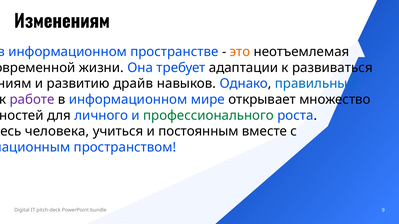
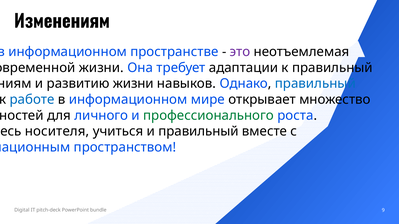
это colour: orange -> purple
к развиваться: развиваться -> правильный
развитию драйв: драйв -> жизни
работе colour: purple -> blue
человека: человека -> носителя
и постоянным: постоянным -> правильный
